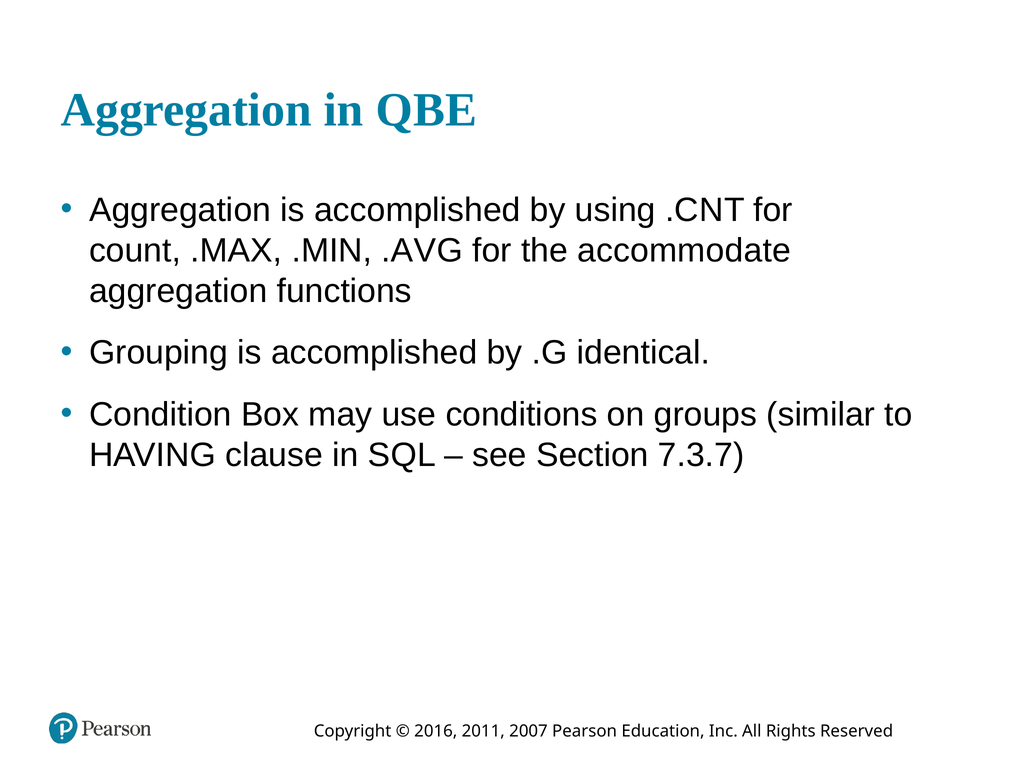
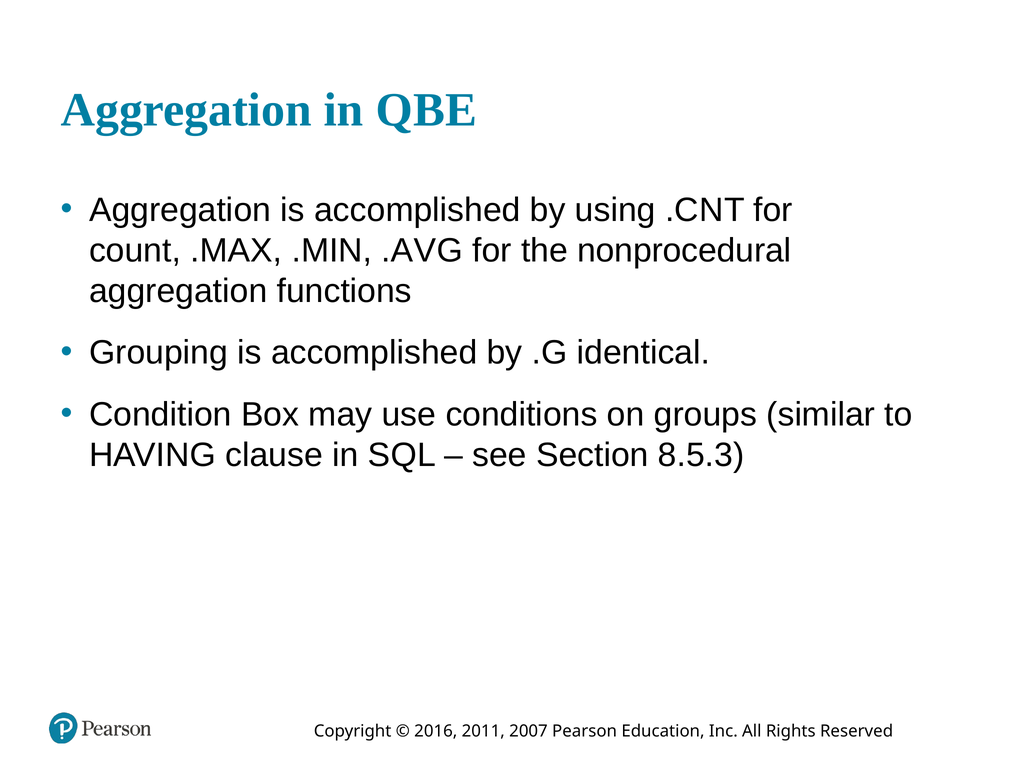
accommodate: accommodate -> nonprocedural
7.3.7: 7.3.7 -> 8.5.3
